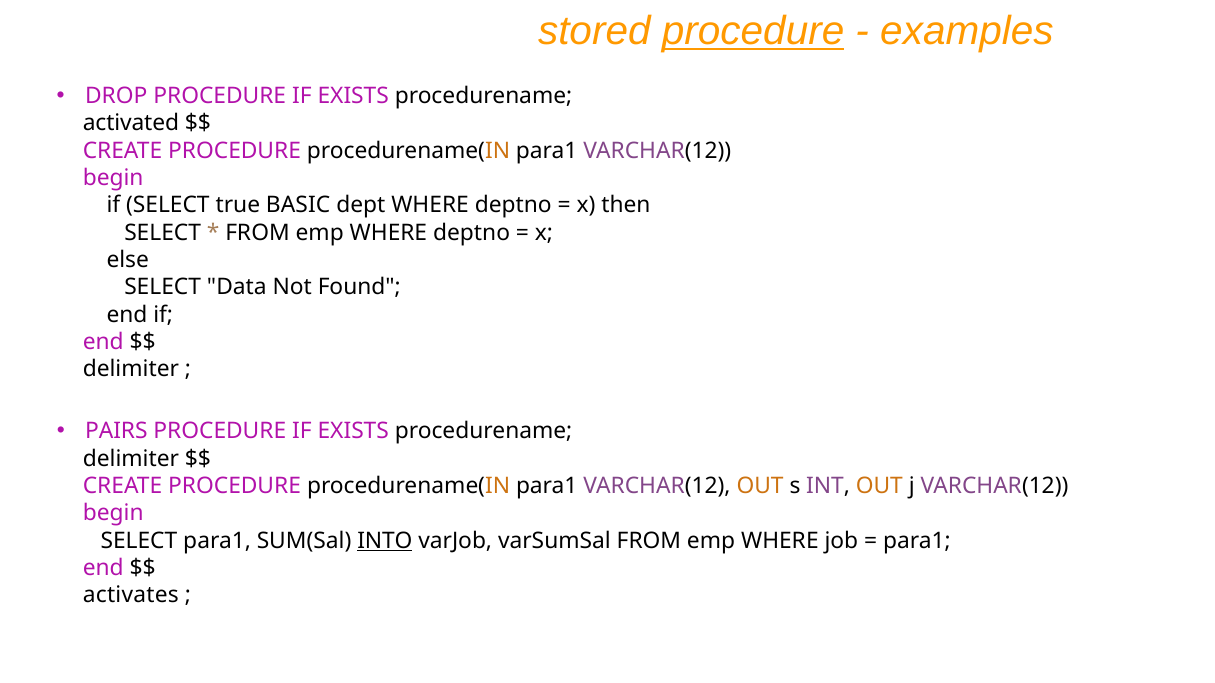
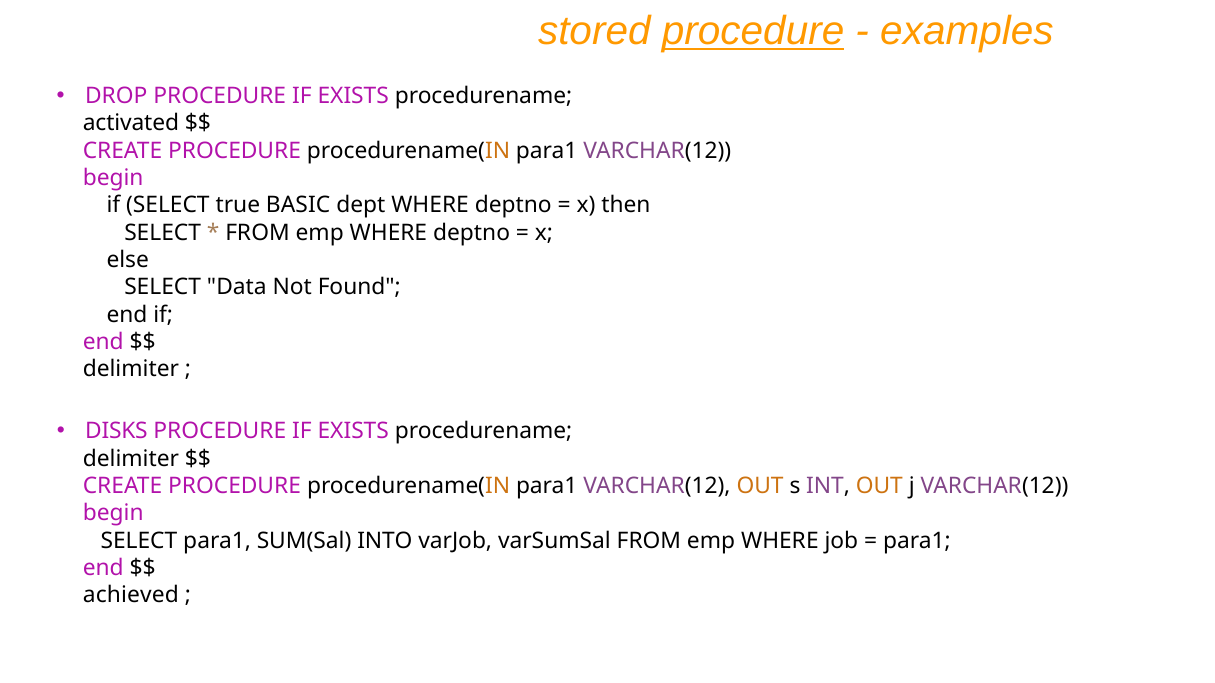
PAIRS: PAIRS -> DISKS
INTO underline: present -> none
activates: activates -> achieved
